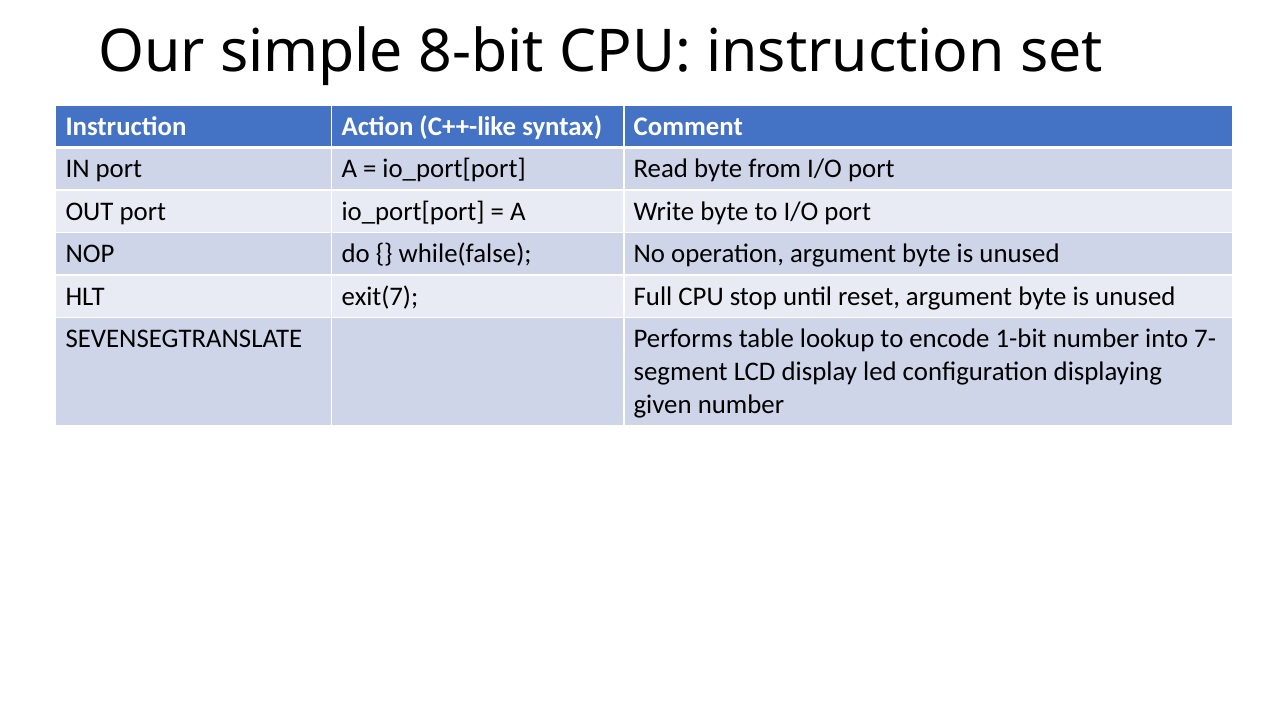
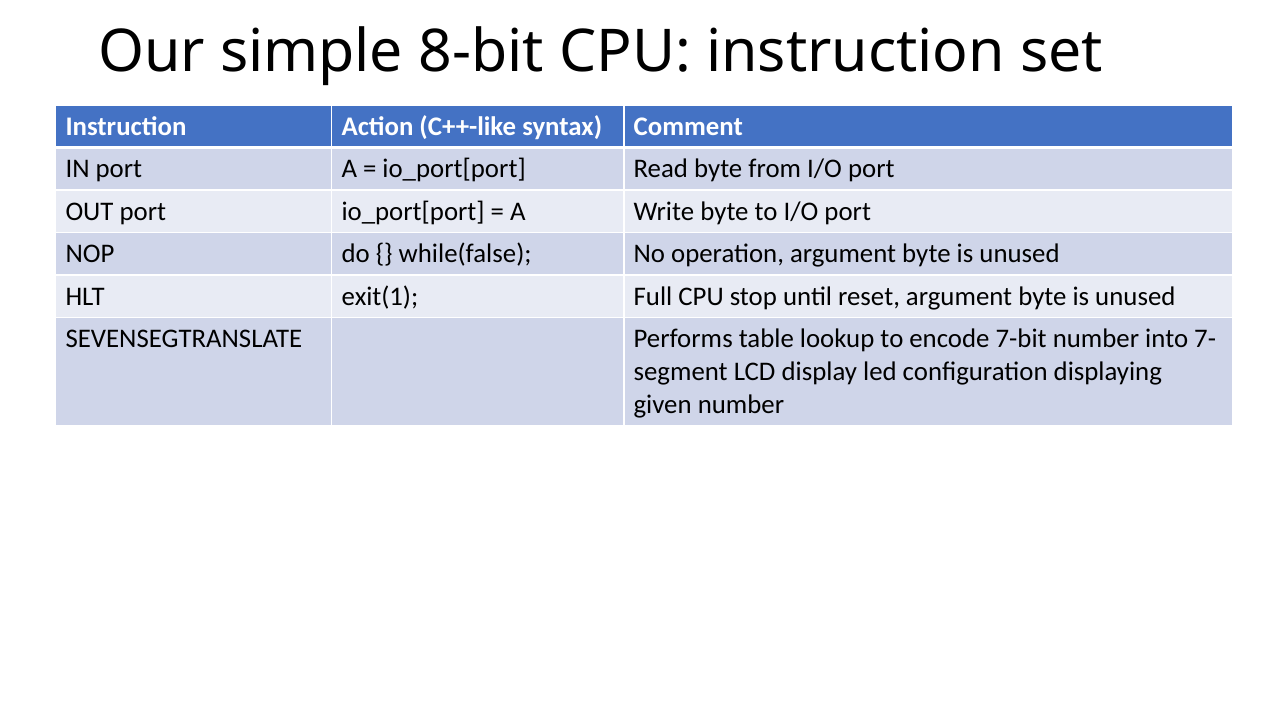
exit(7: exit(7 -> exit(1
1-bit: 1-bit -> 7-bit
